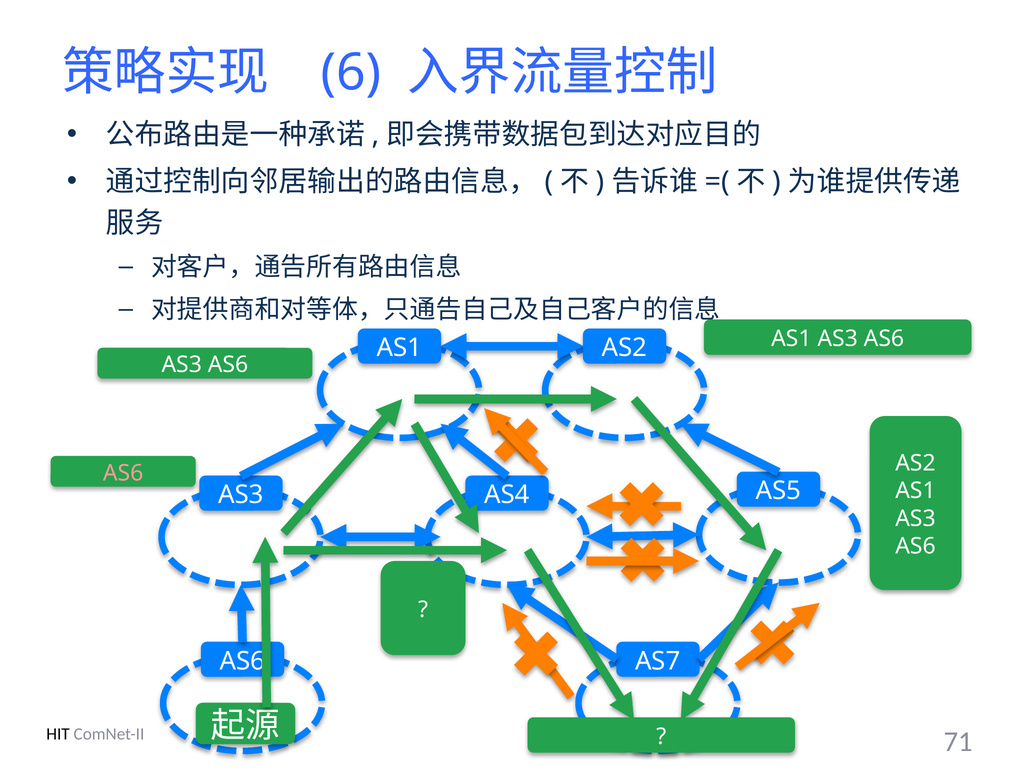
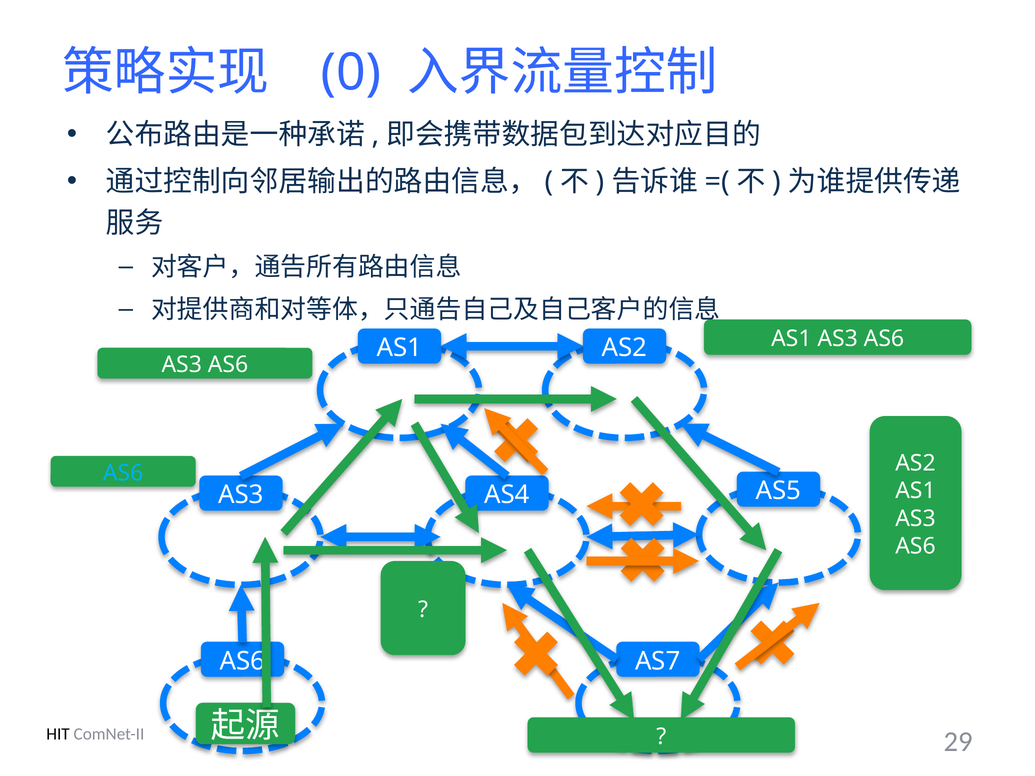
6: 6 -> 0
AS6 at (123, 473) colour: pink -> light blue
71: 71 -> 29
